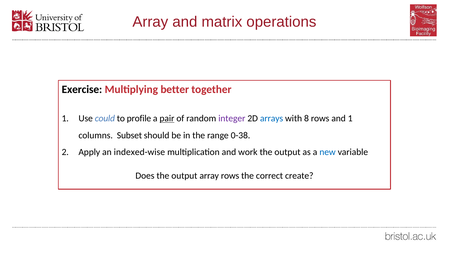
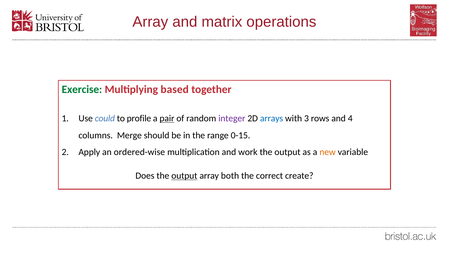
Exercise colour: black -> green
better: better -> based
8: 8 -> 3
and 1: 1 -> 4
Subset: Subset -> Merge
0-38: 0-38 -> 0-15
indexed-wise: indexed-wise -> ordered-wise
new colour: blue -> orange
output at (184, 176) underline: none -> present
array rows: rows -> both
